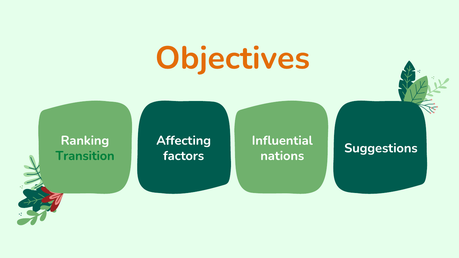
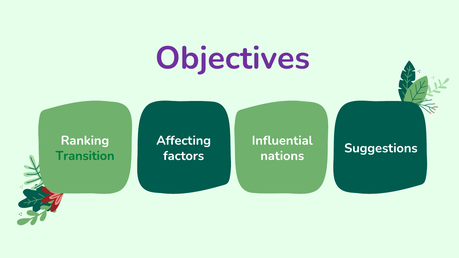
Objectives colour: orange -> purple
